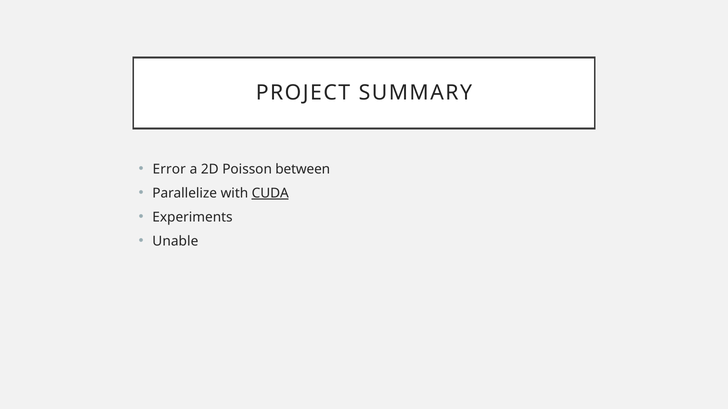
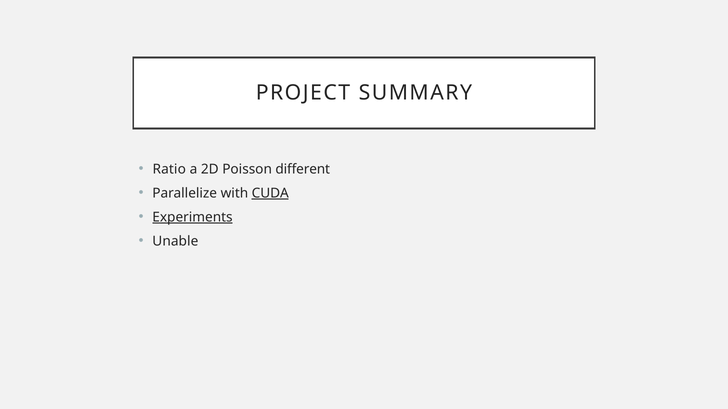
Error: Error -> Ratio
between: between -> different
Experiments underline: none -> present
